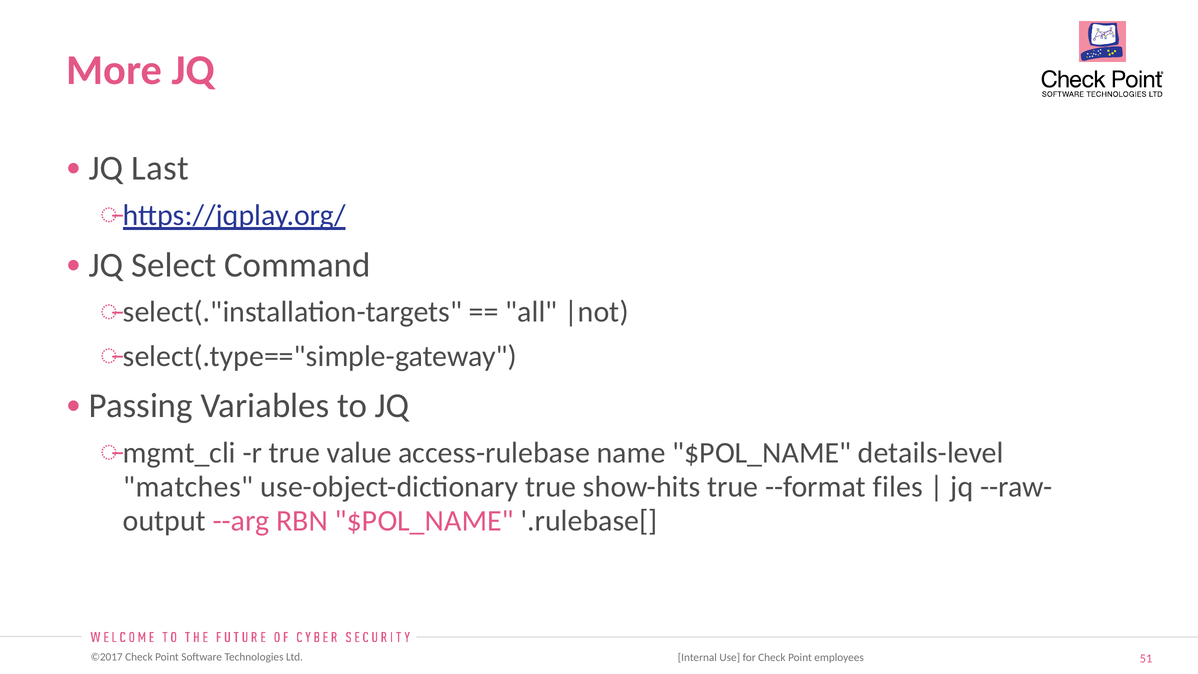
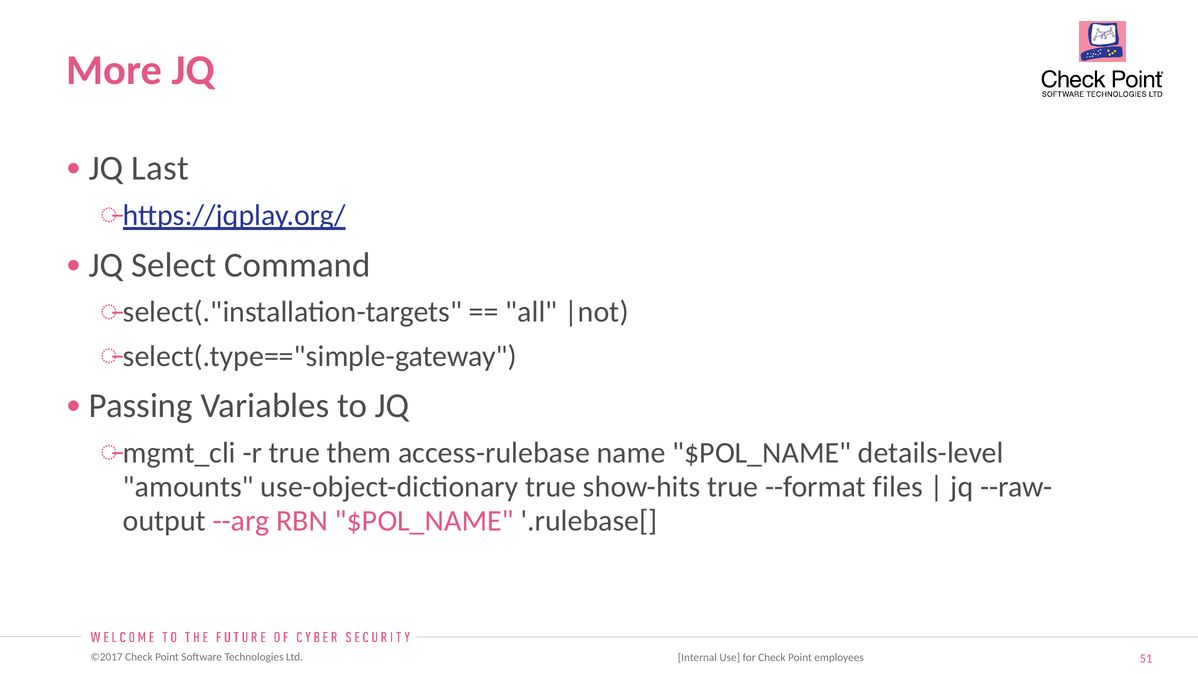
value: value -> them
matches: matches -> amounts
